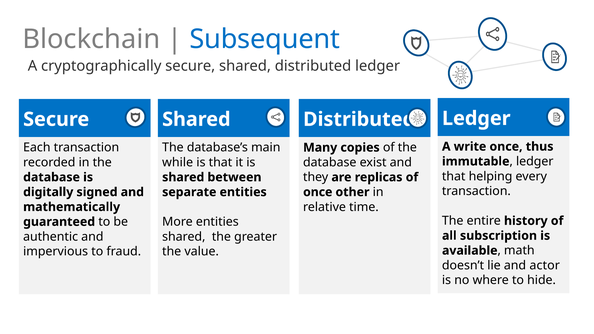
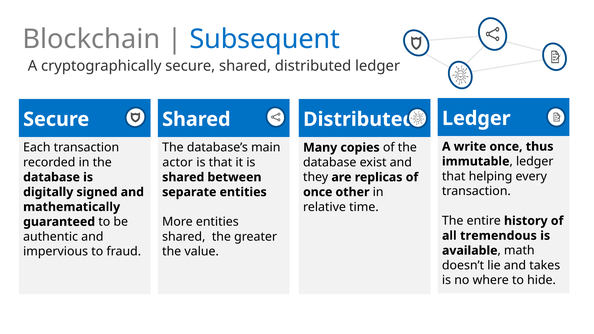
while: while -> actor
subscription: subscription -> tremendous
actor: actor -> takes
